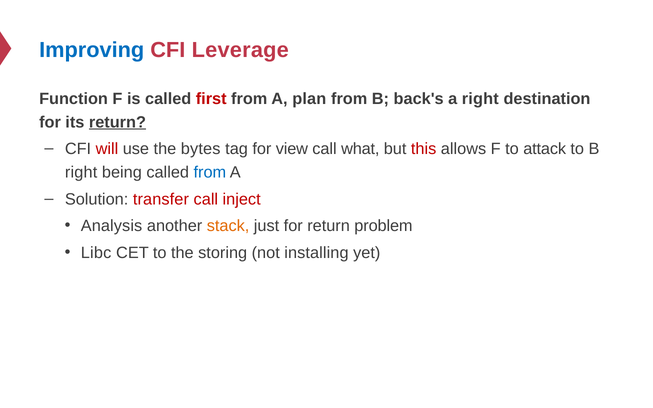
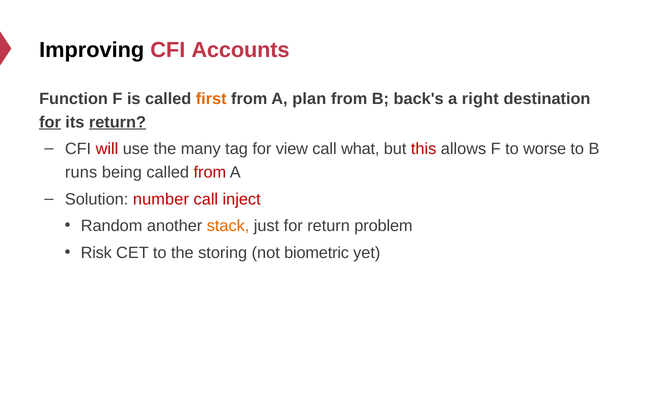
Improving colour: blue -> black
Leverage: Leverage -> Accounts
first colour: red -> orange
for at (50, 122) underline: none -> present
bytes: bytes -> many
attack: attack -> worse
right at (81, 173): right -> runs
from at (210, 173) colour: blue -> red
transfer: transfer -> number
Analysis: Analysis -> Random
Libc: Libc -> Risk
installing: installing -> biometric
